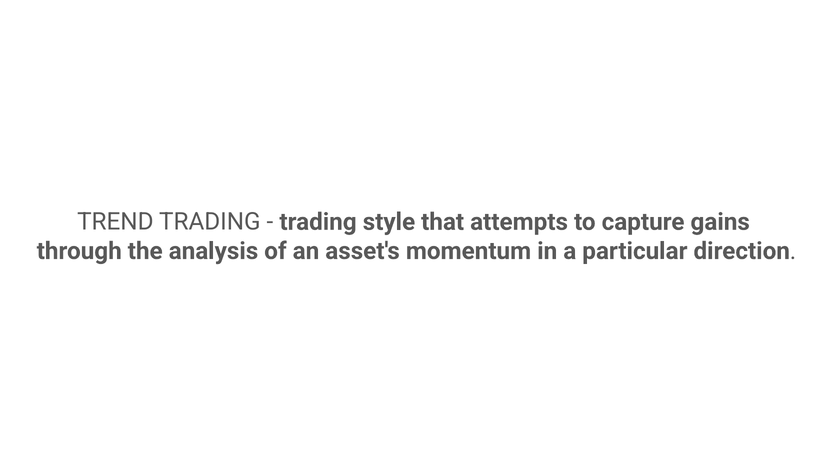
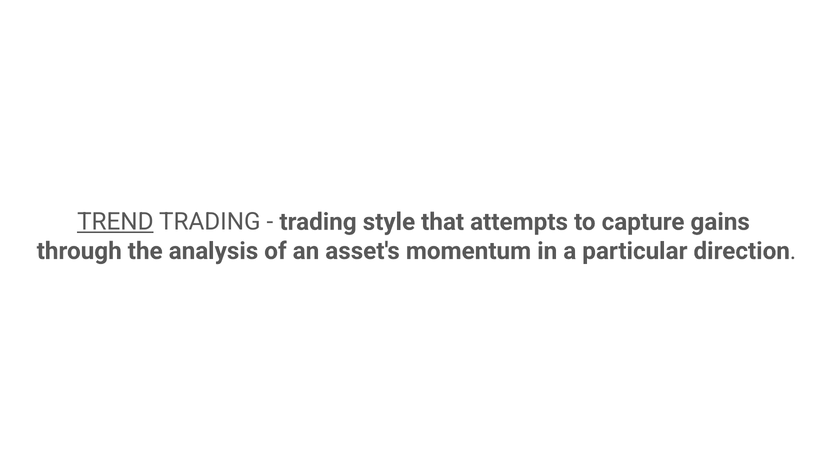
TREND underline: none -> present
